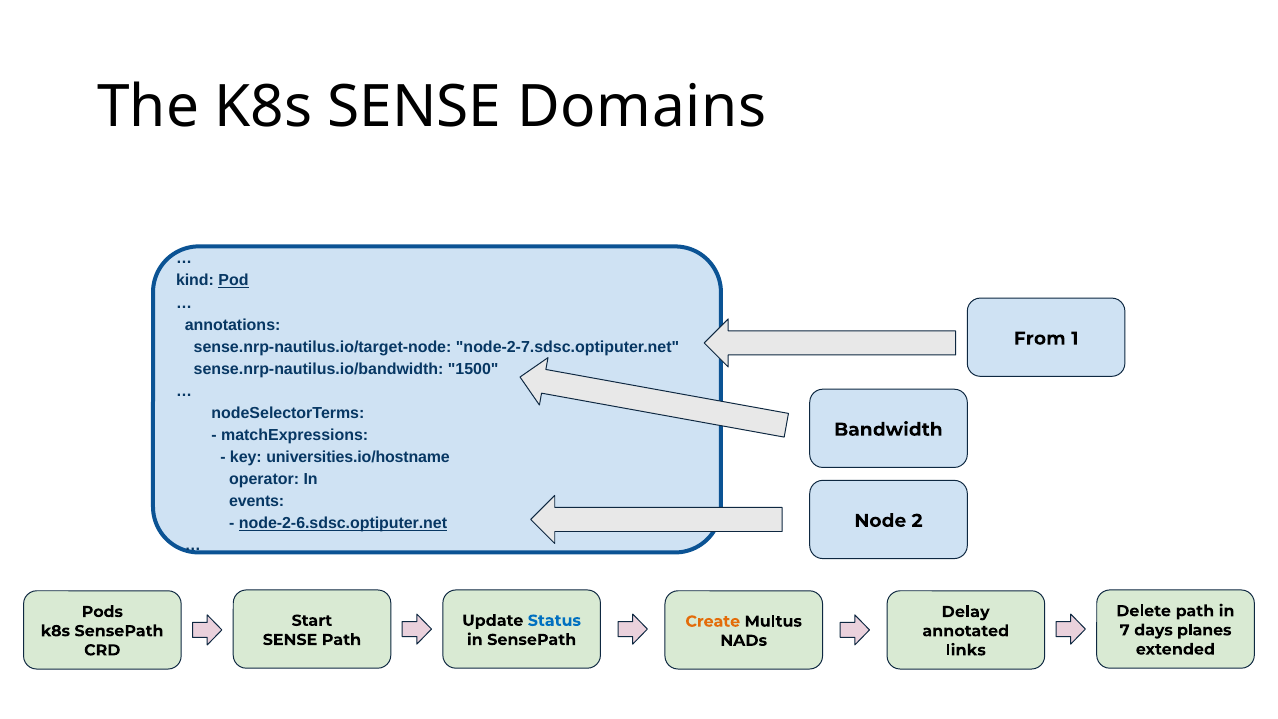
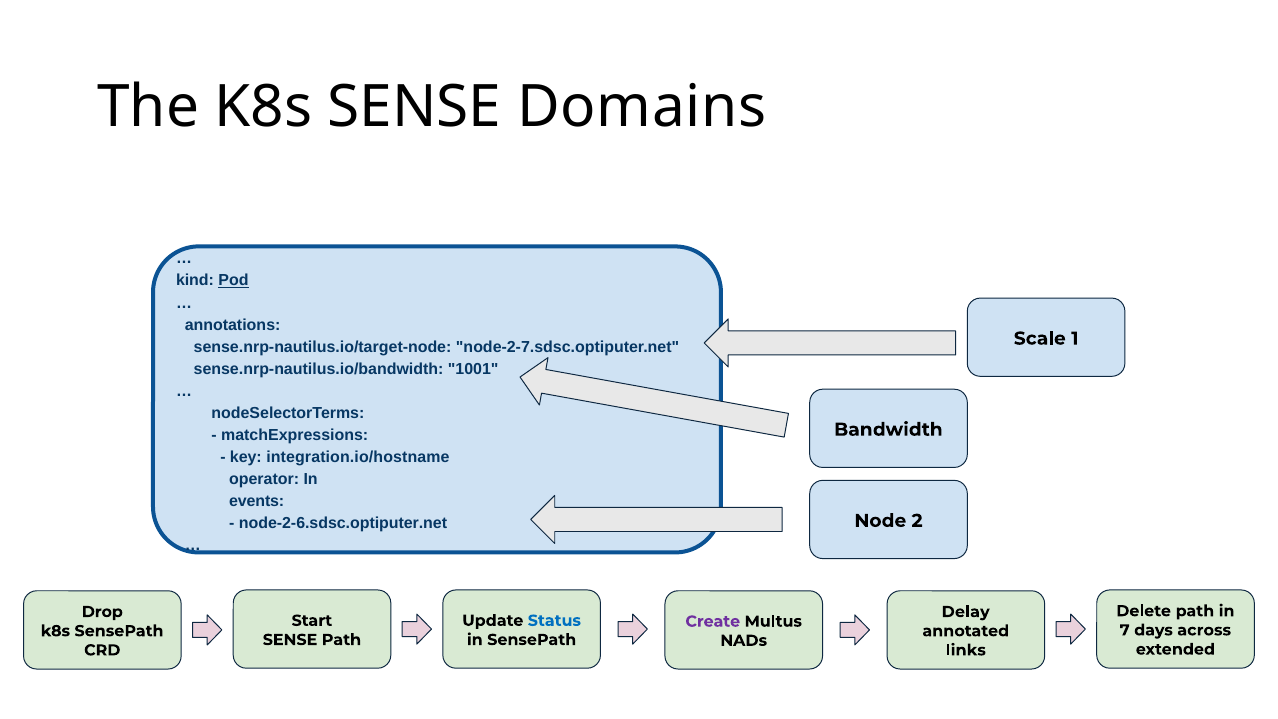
From: From -> Scale
1500: 1500 -> 1001
universities.io/hostname: universities.io/hostname -> integration.io/hostname
node-2-6.sdsc.optiputer.net underline: present -> none
Pods: Pods -> Drop
Create colour: orange -> purple
planes: planes -> across
